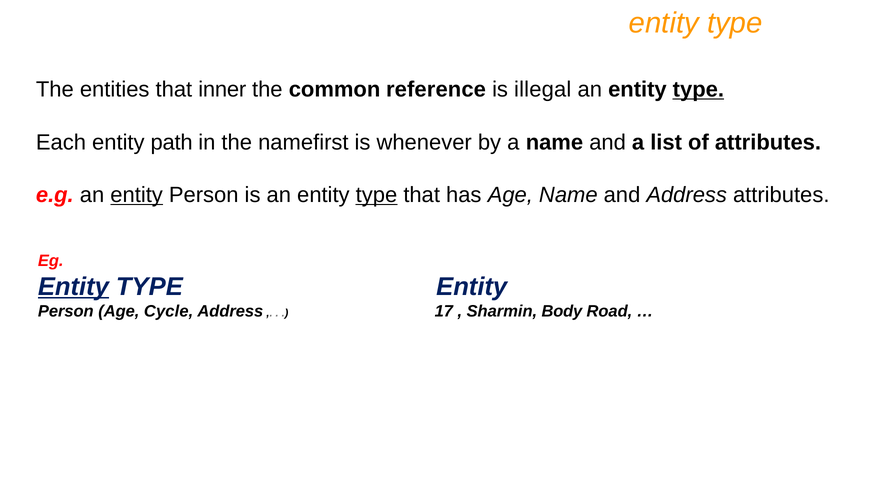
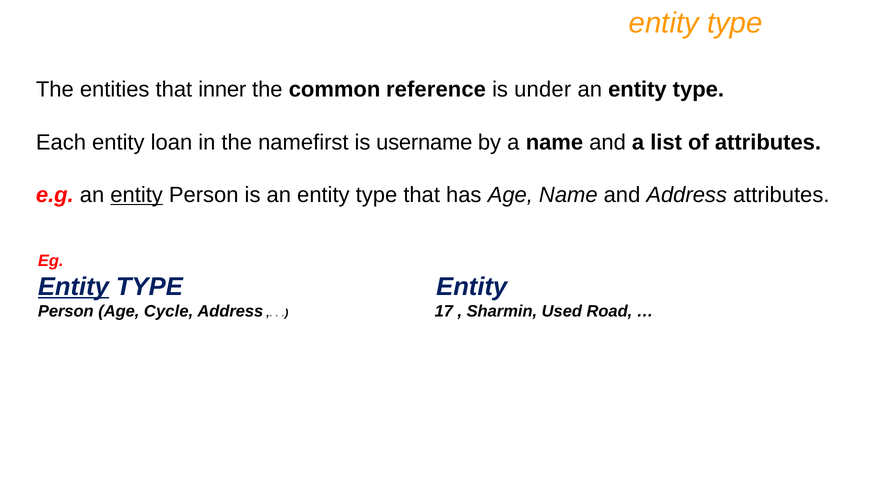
illegal: illegal -> under
type at (698, 89) underline: present -> none
path: path -> loan
whenever: whenever -> username
type at (377, 195) underline: present -> none
Body: Body -> Used
